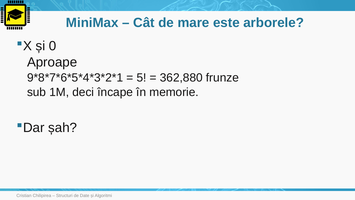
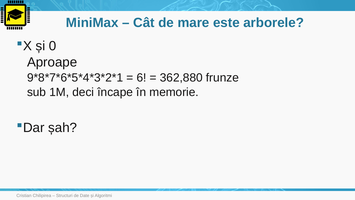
5: 5 -> 6
